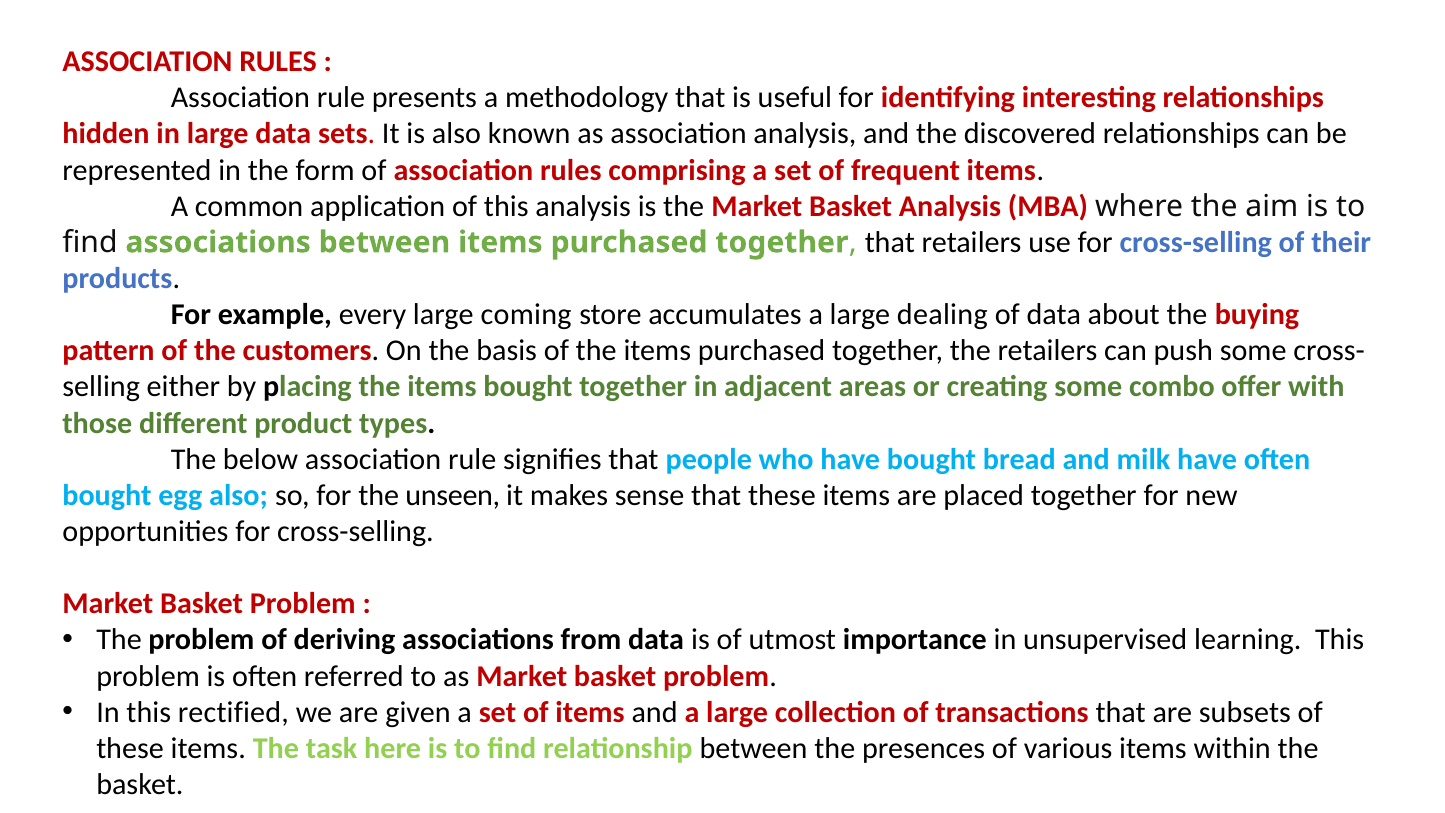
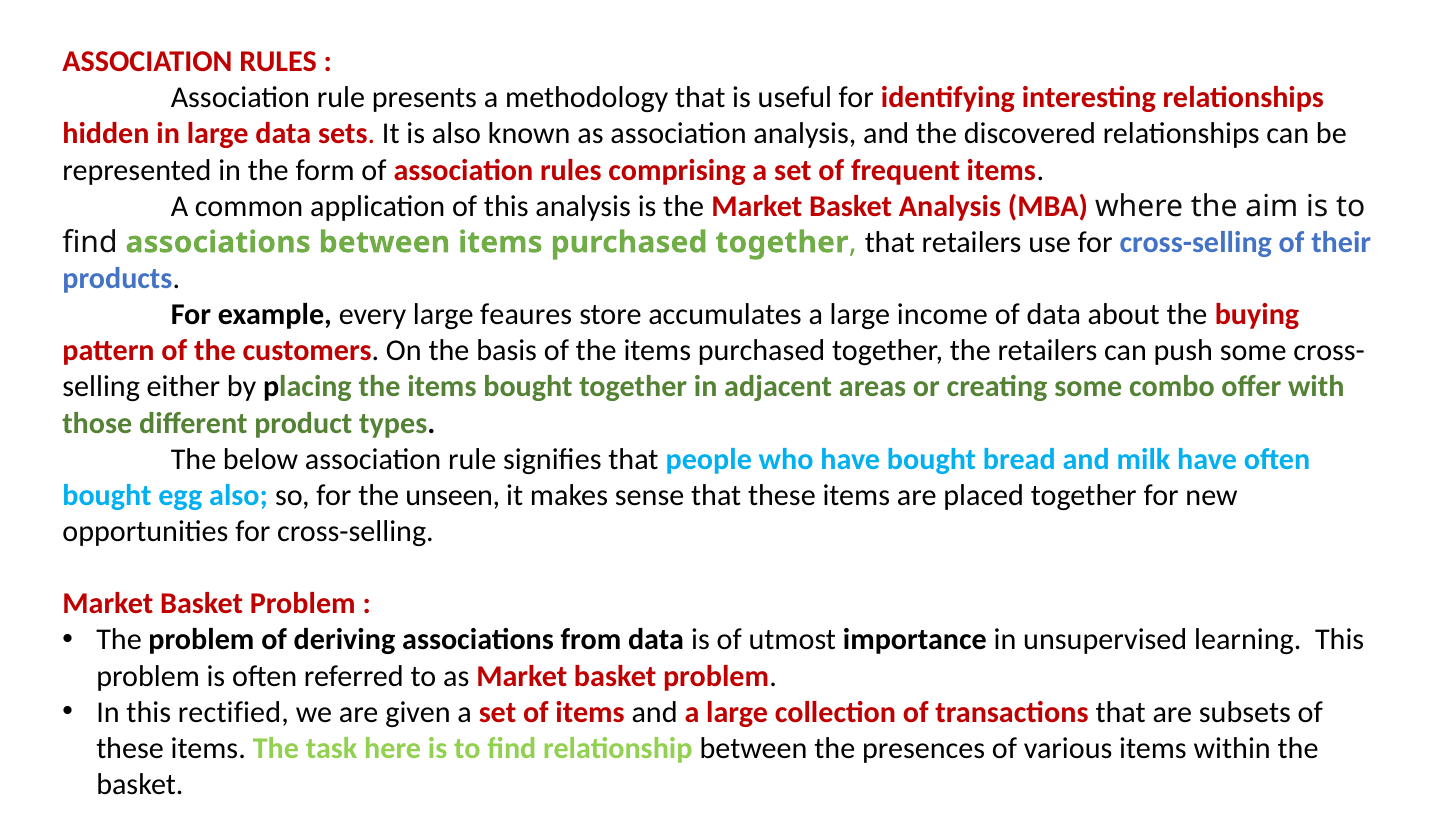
coming: coming -> feaures
dealing: dealing -> income
